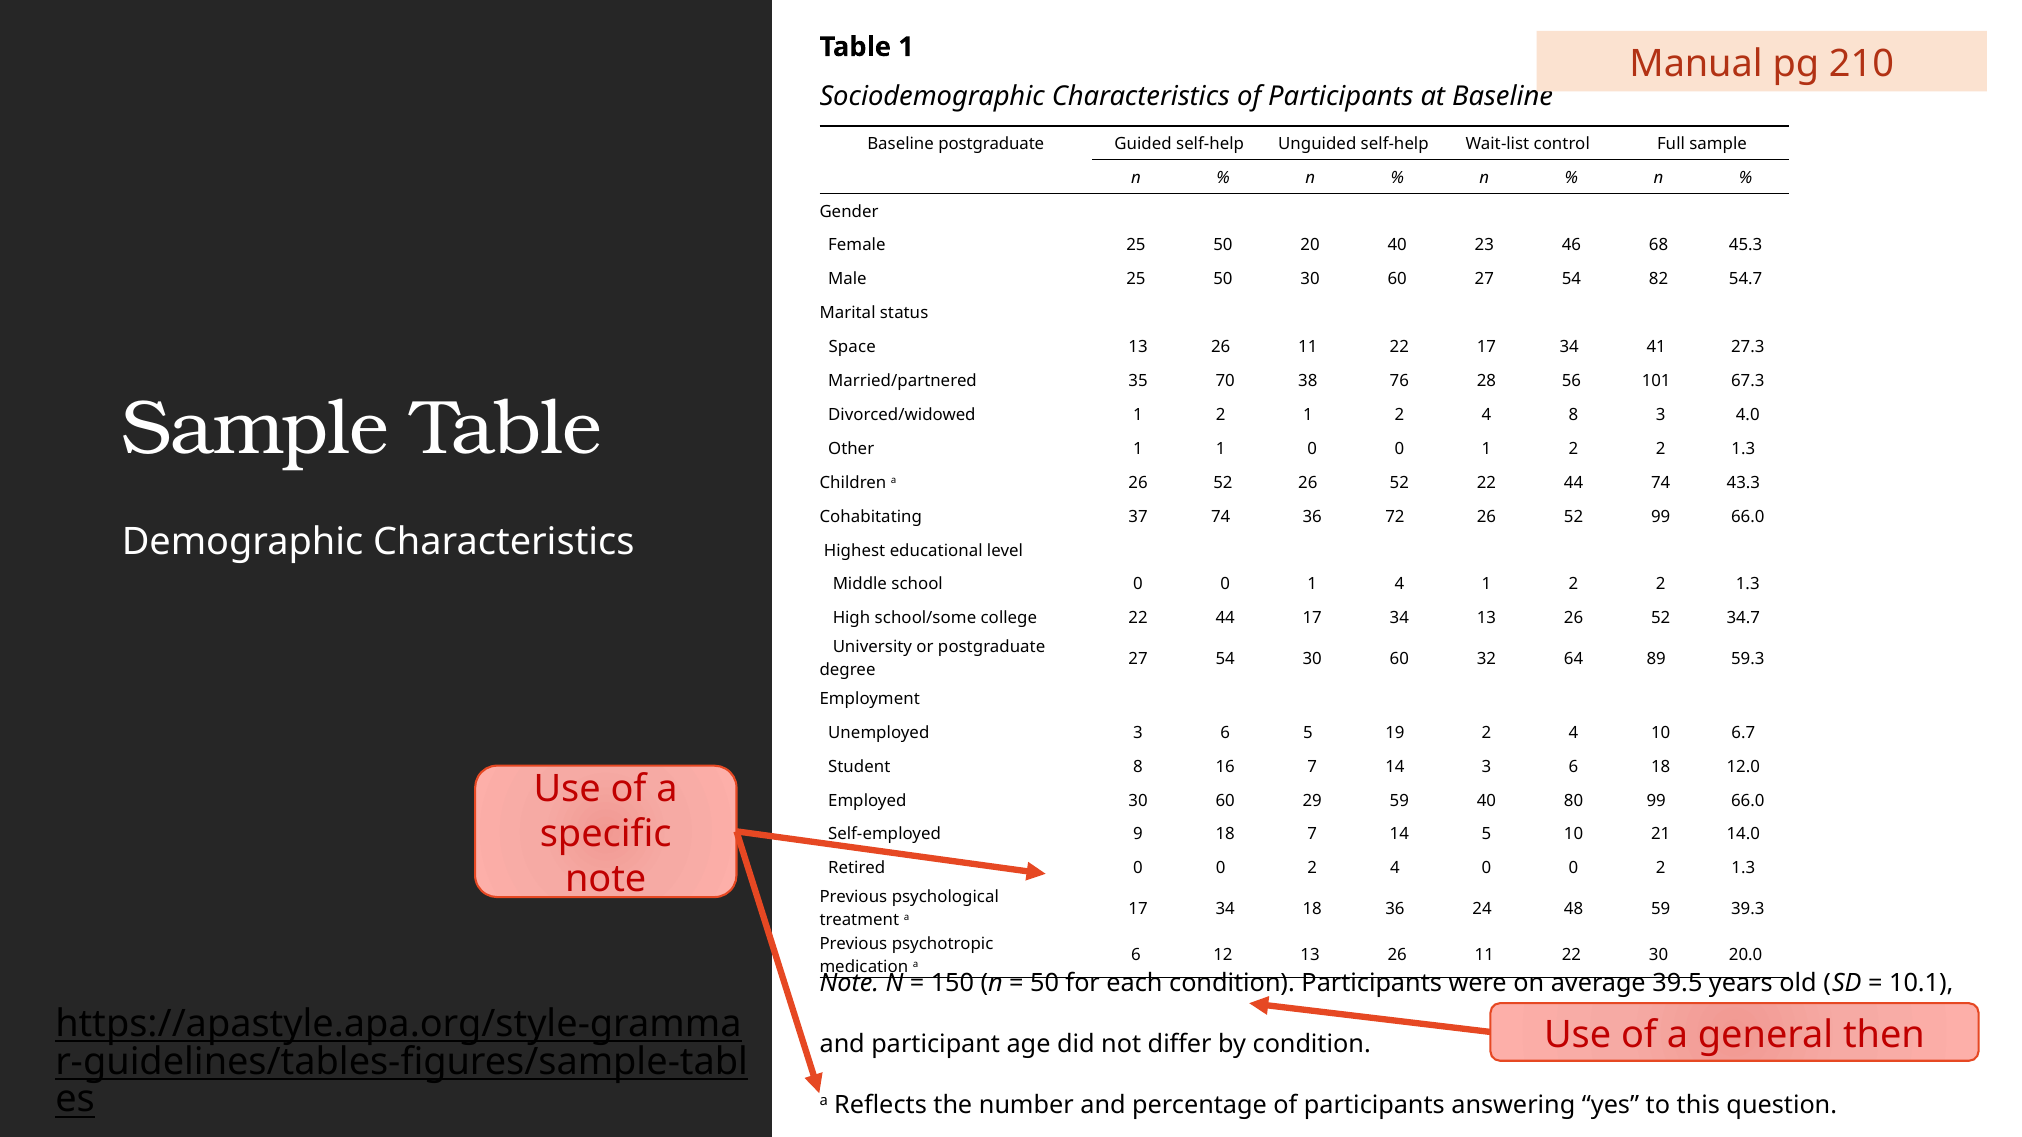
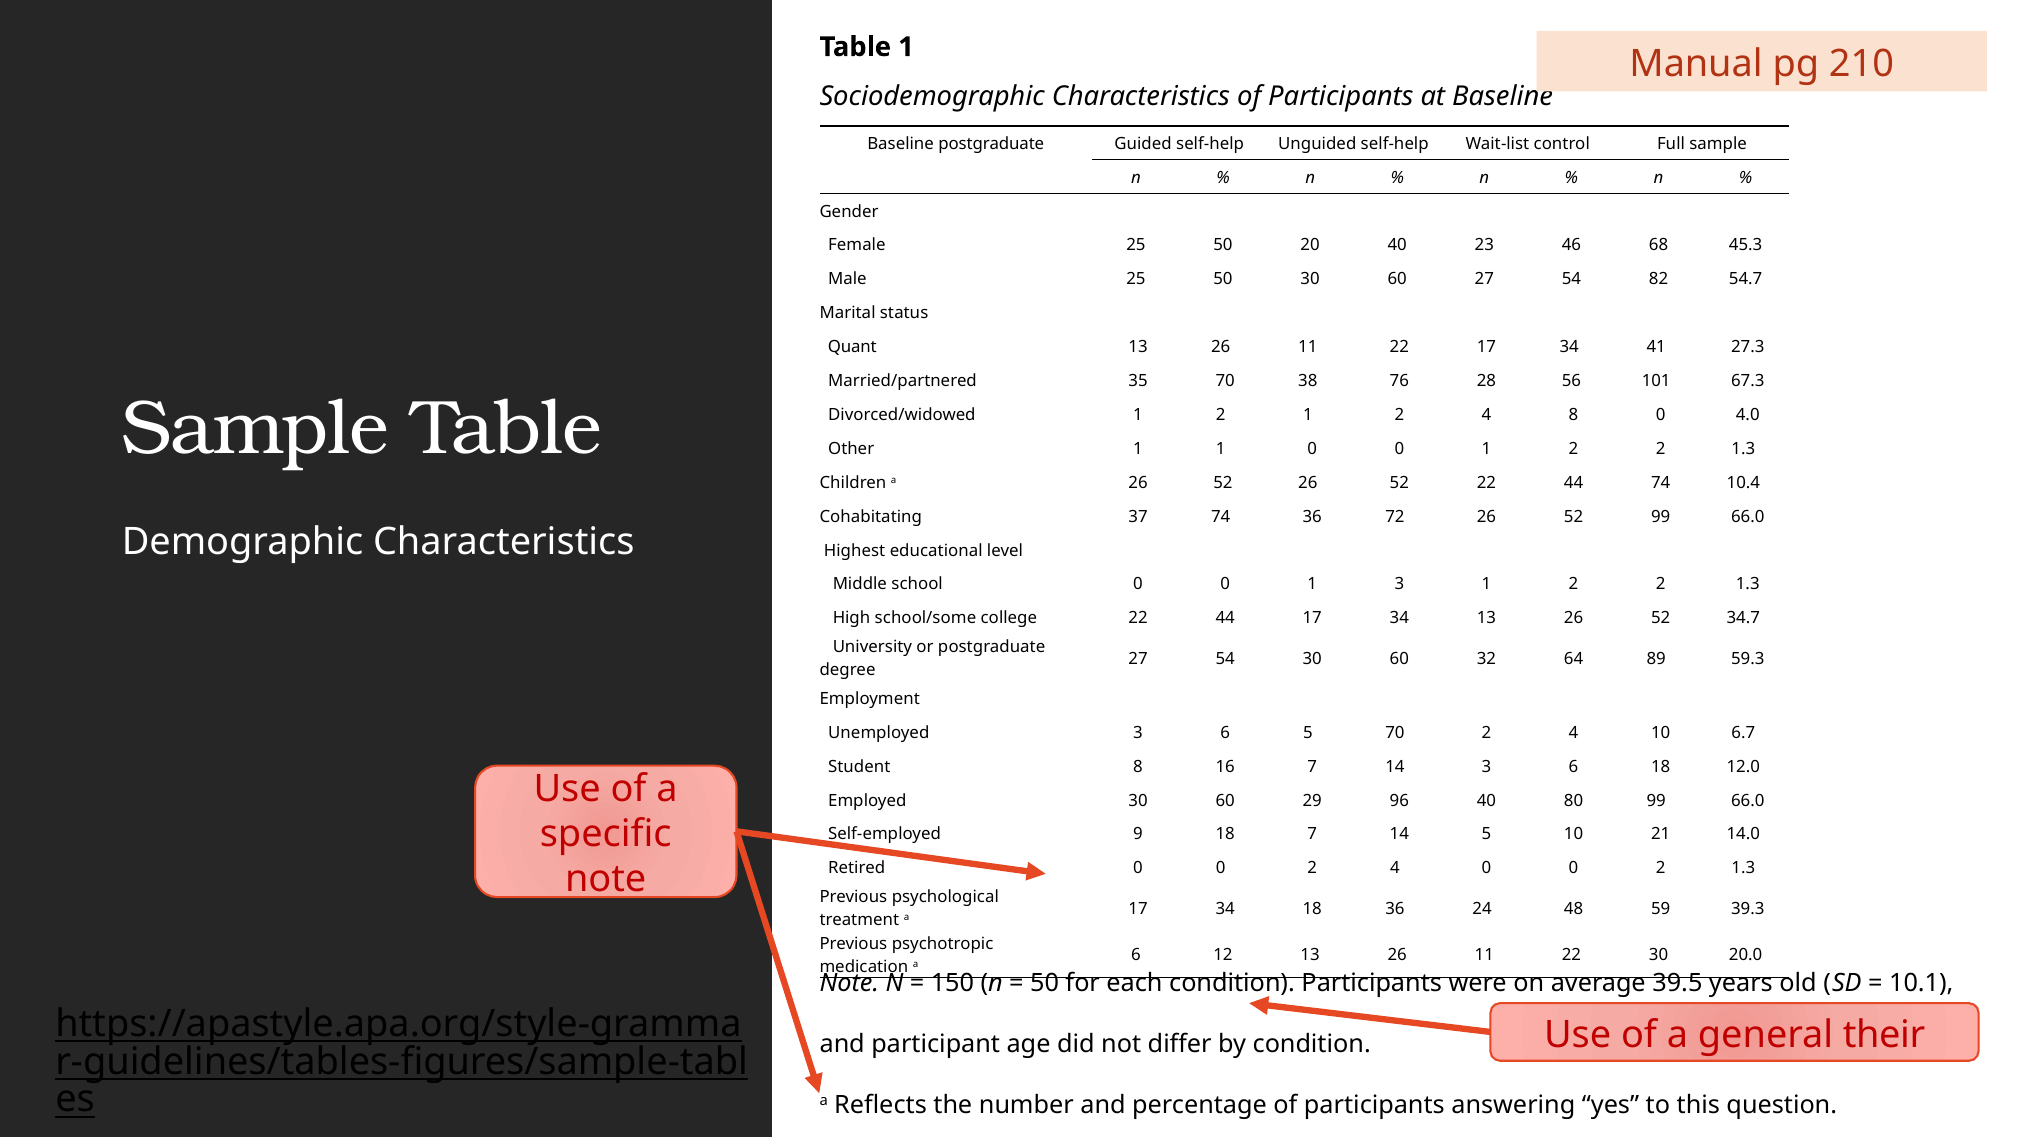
Space: Space -> Quant
8 3: 3 -> 0
43.3: 43.3 -> 10.4
1 4: 4 -> 3
5 19: 19 -> 70
29 59: 59 -> 96
then: then -> their
